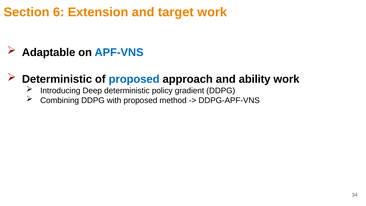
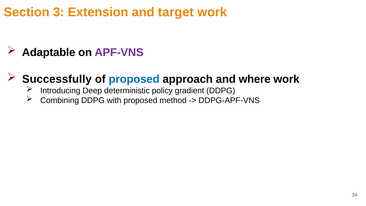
6: 6 -> 3
APF-VNS colour: blue -> purple
Deterministic at (57, 79): Deterministic -> Successfully
ability: ability -> where
